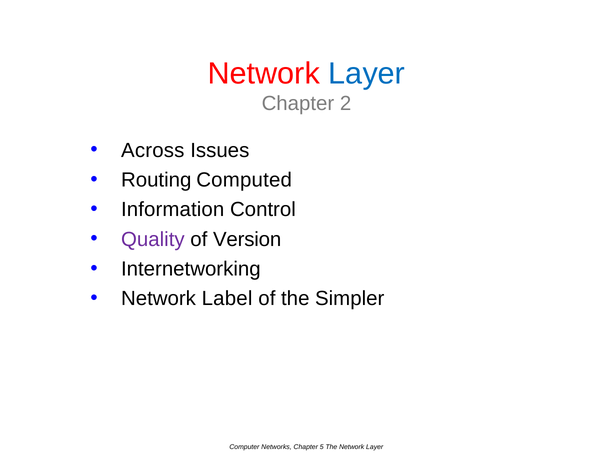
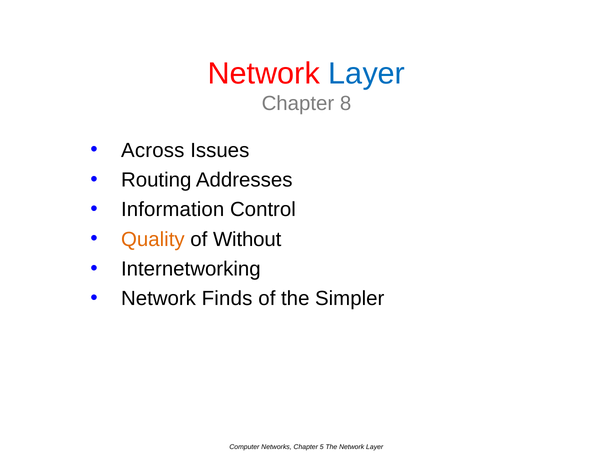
2: 2 -> 8
Computed: Computed -> Addresses
Quality colour: purple -> orange
Version: Version -> Without
Label: Label -> Finds
